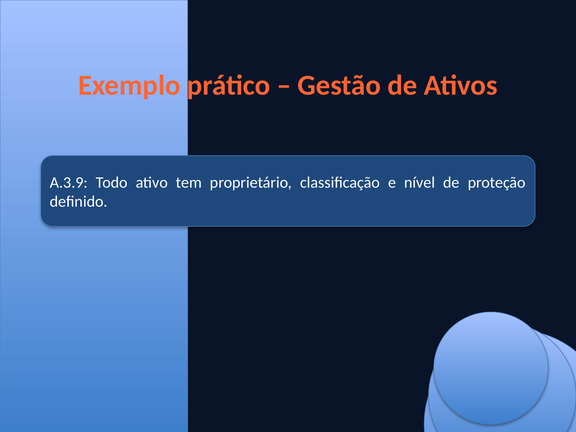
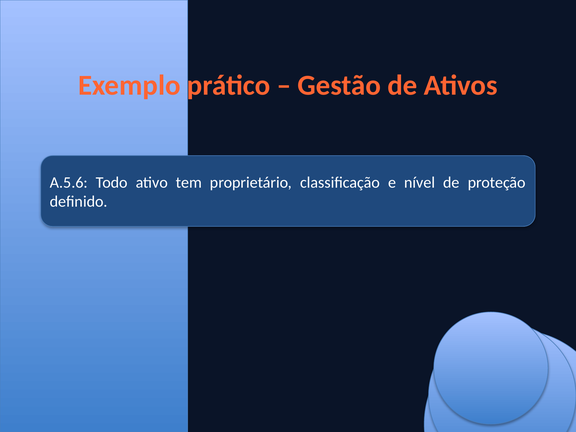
A.3.9: A.3.9 -> A.5.6
